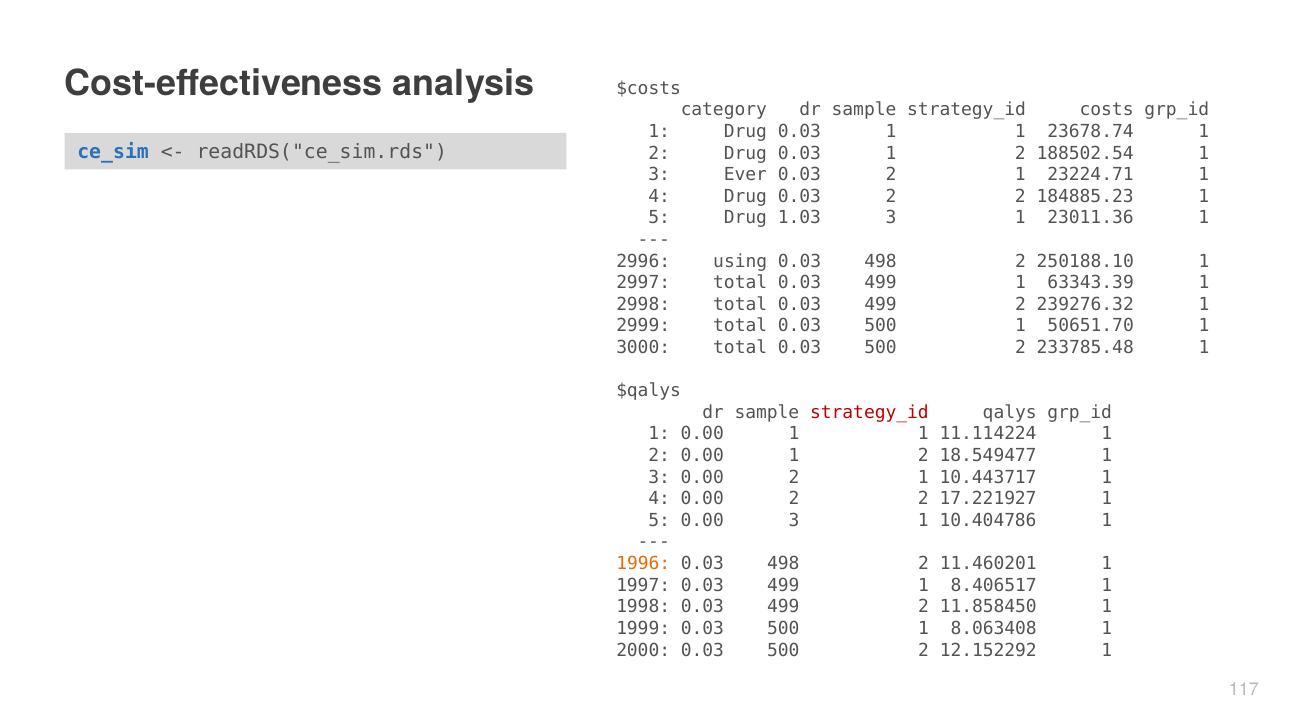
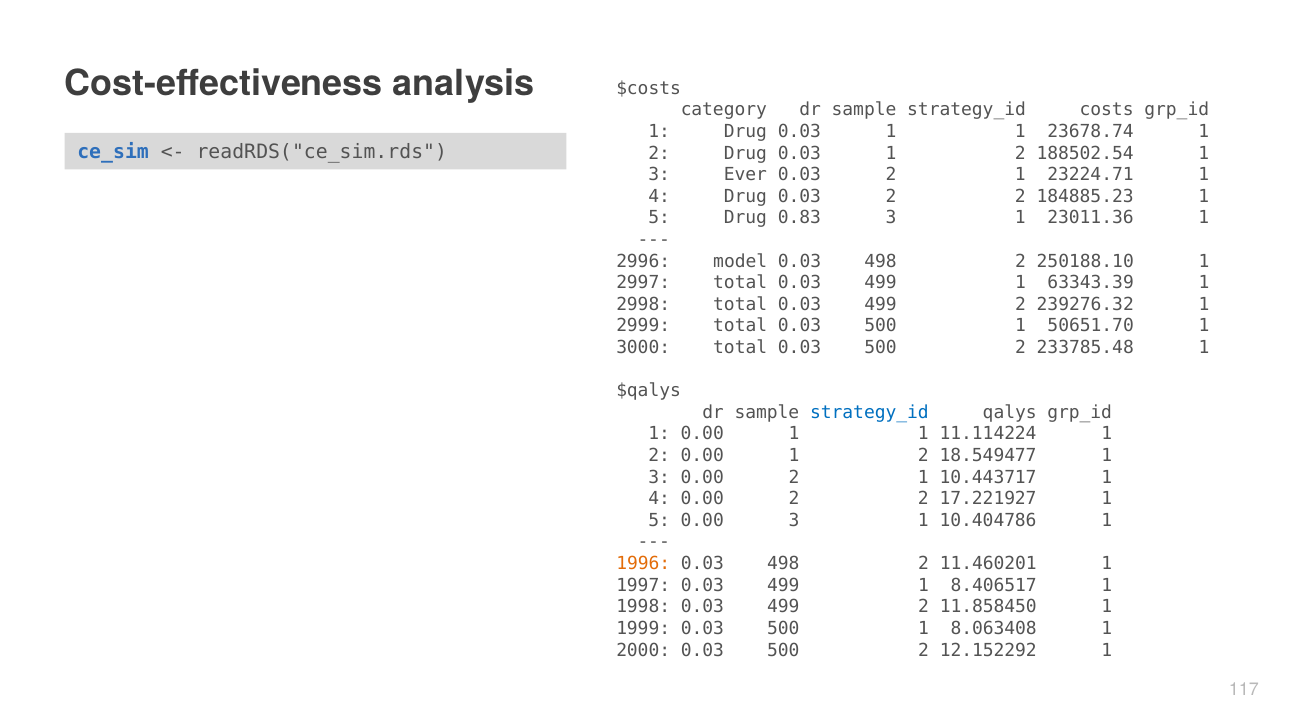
1.03: 1.03 -> 0.83
using: using -> model
strategy_id at (869, 412) colour: red -> blue
